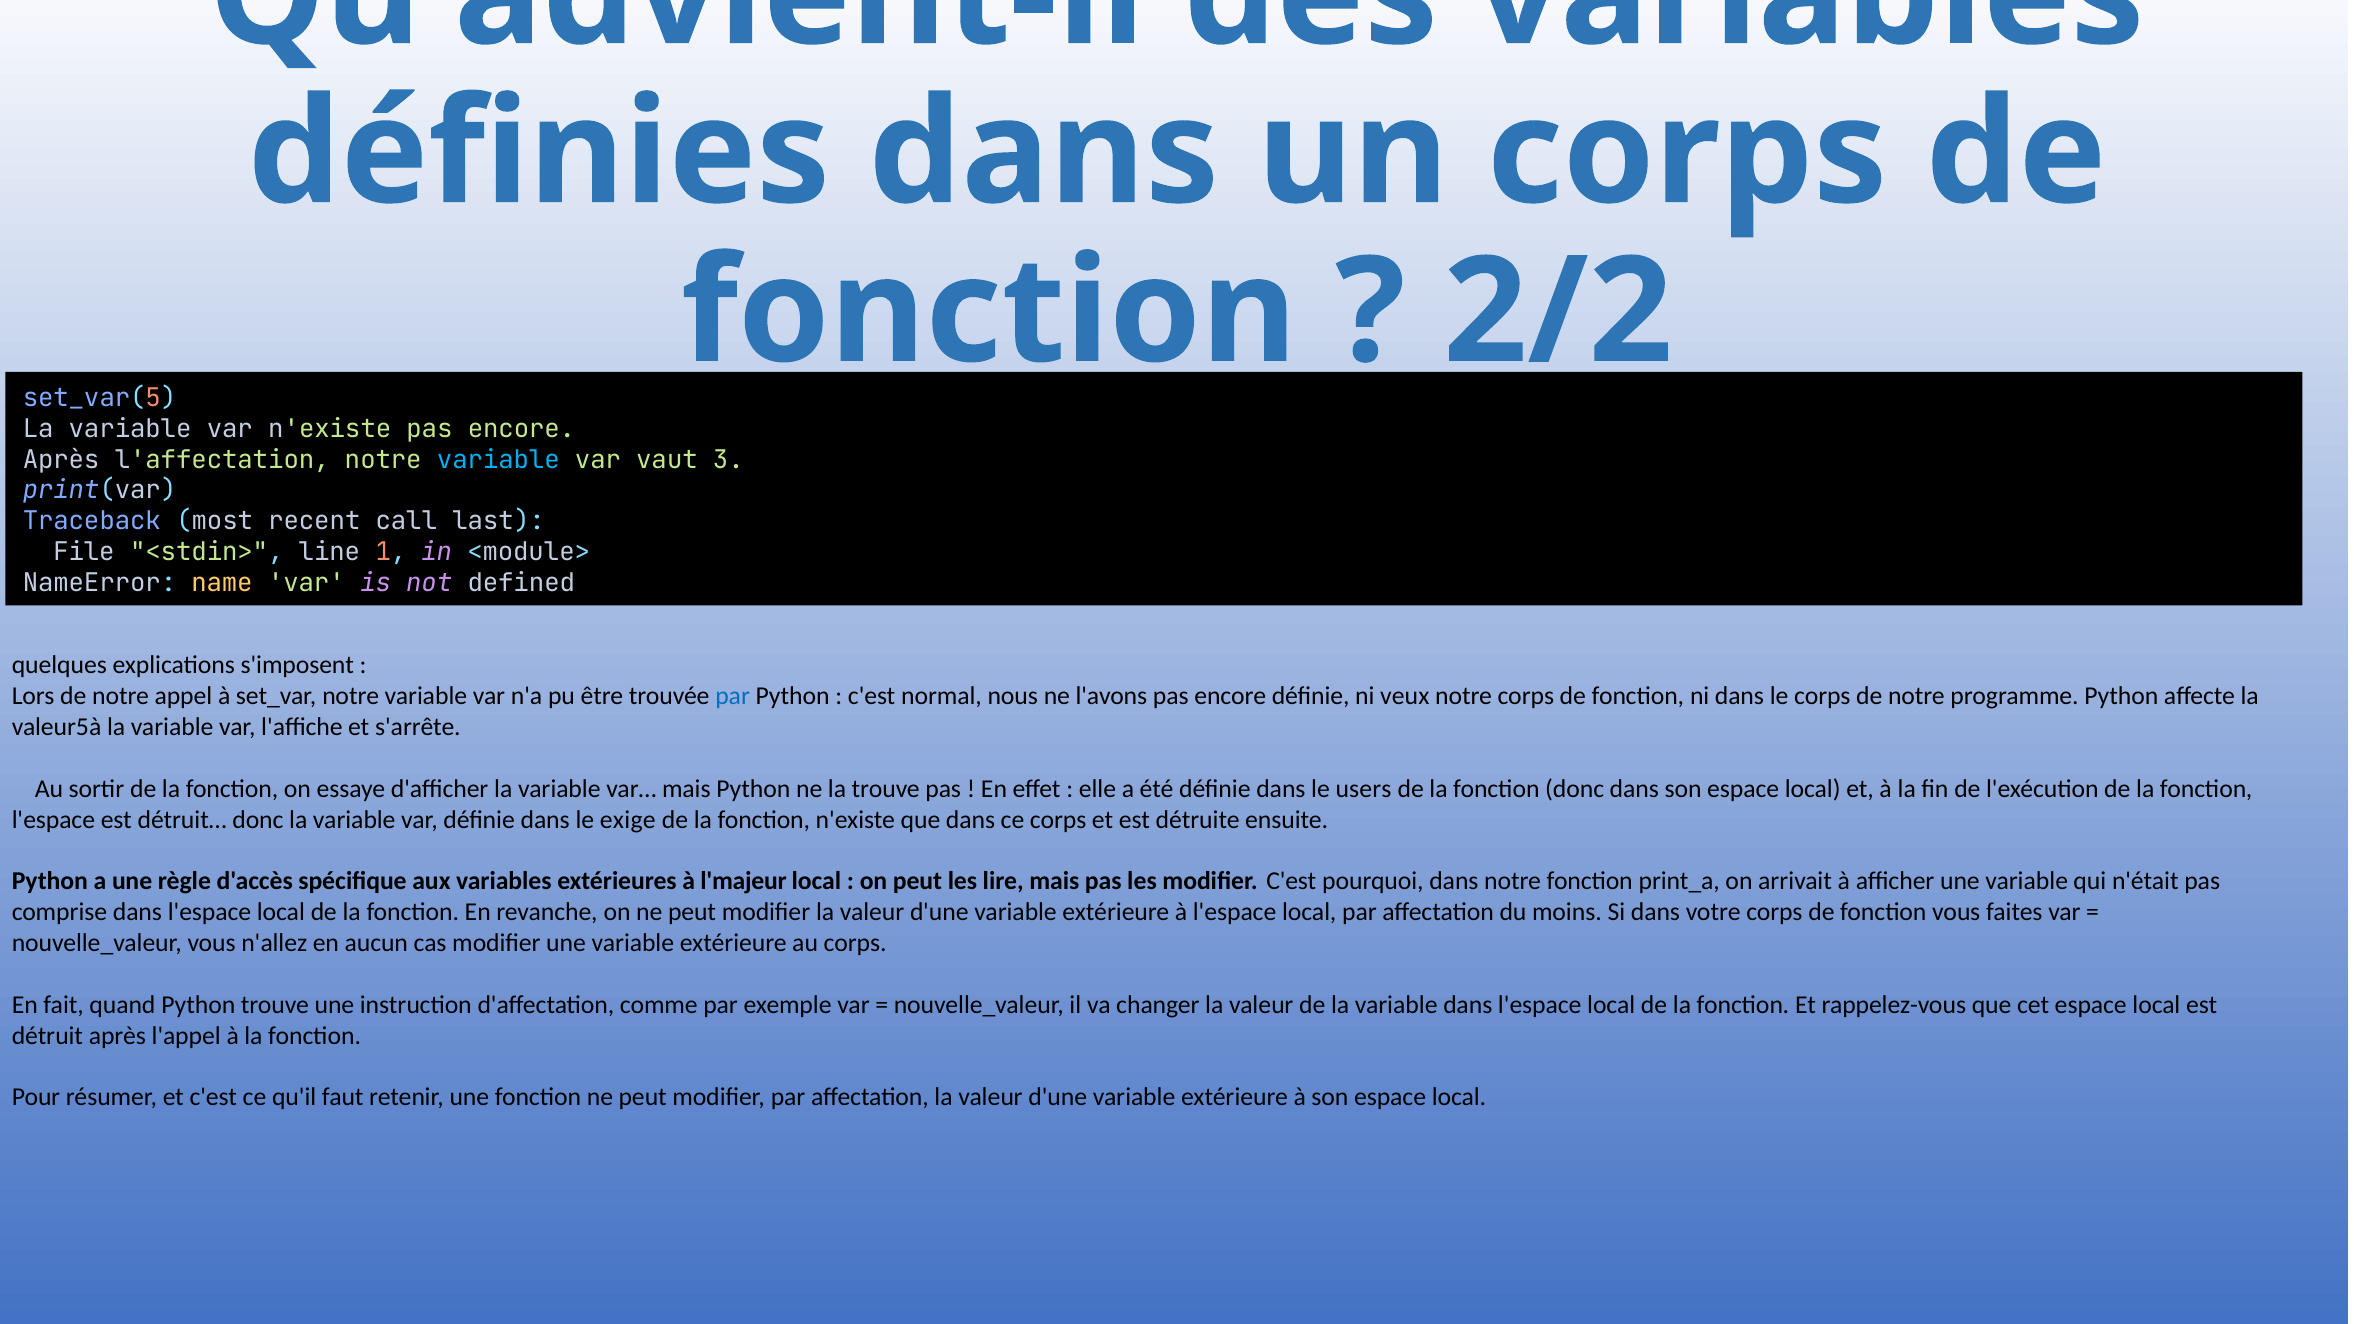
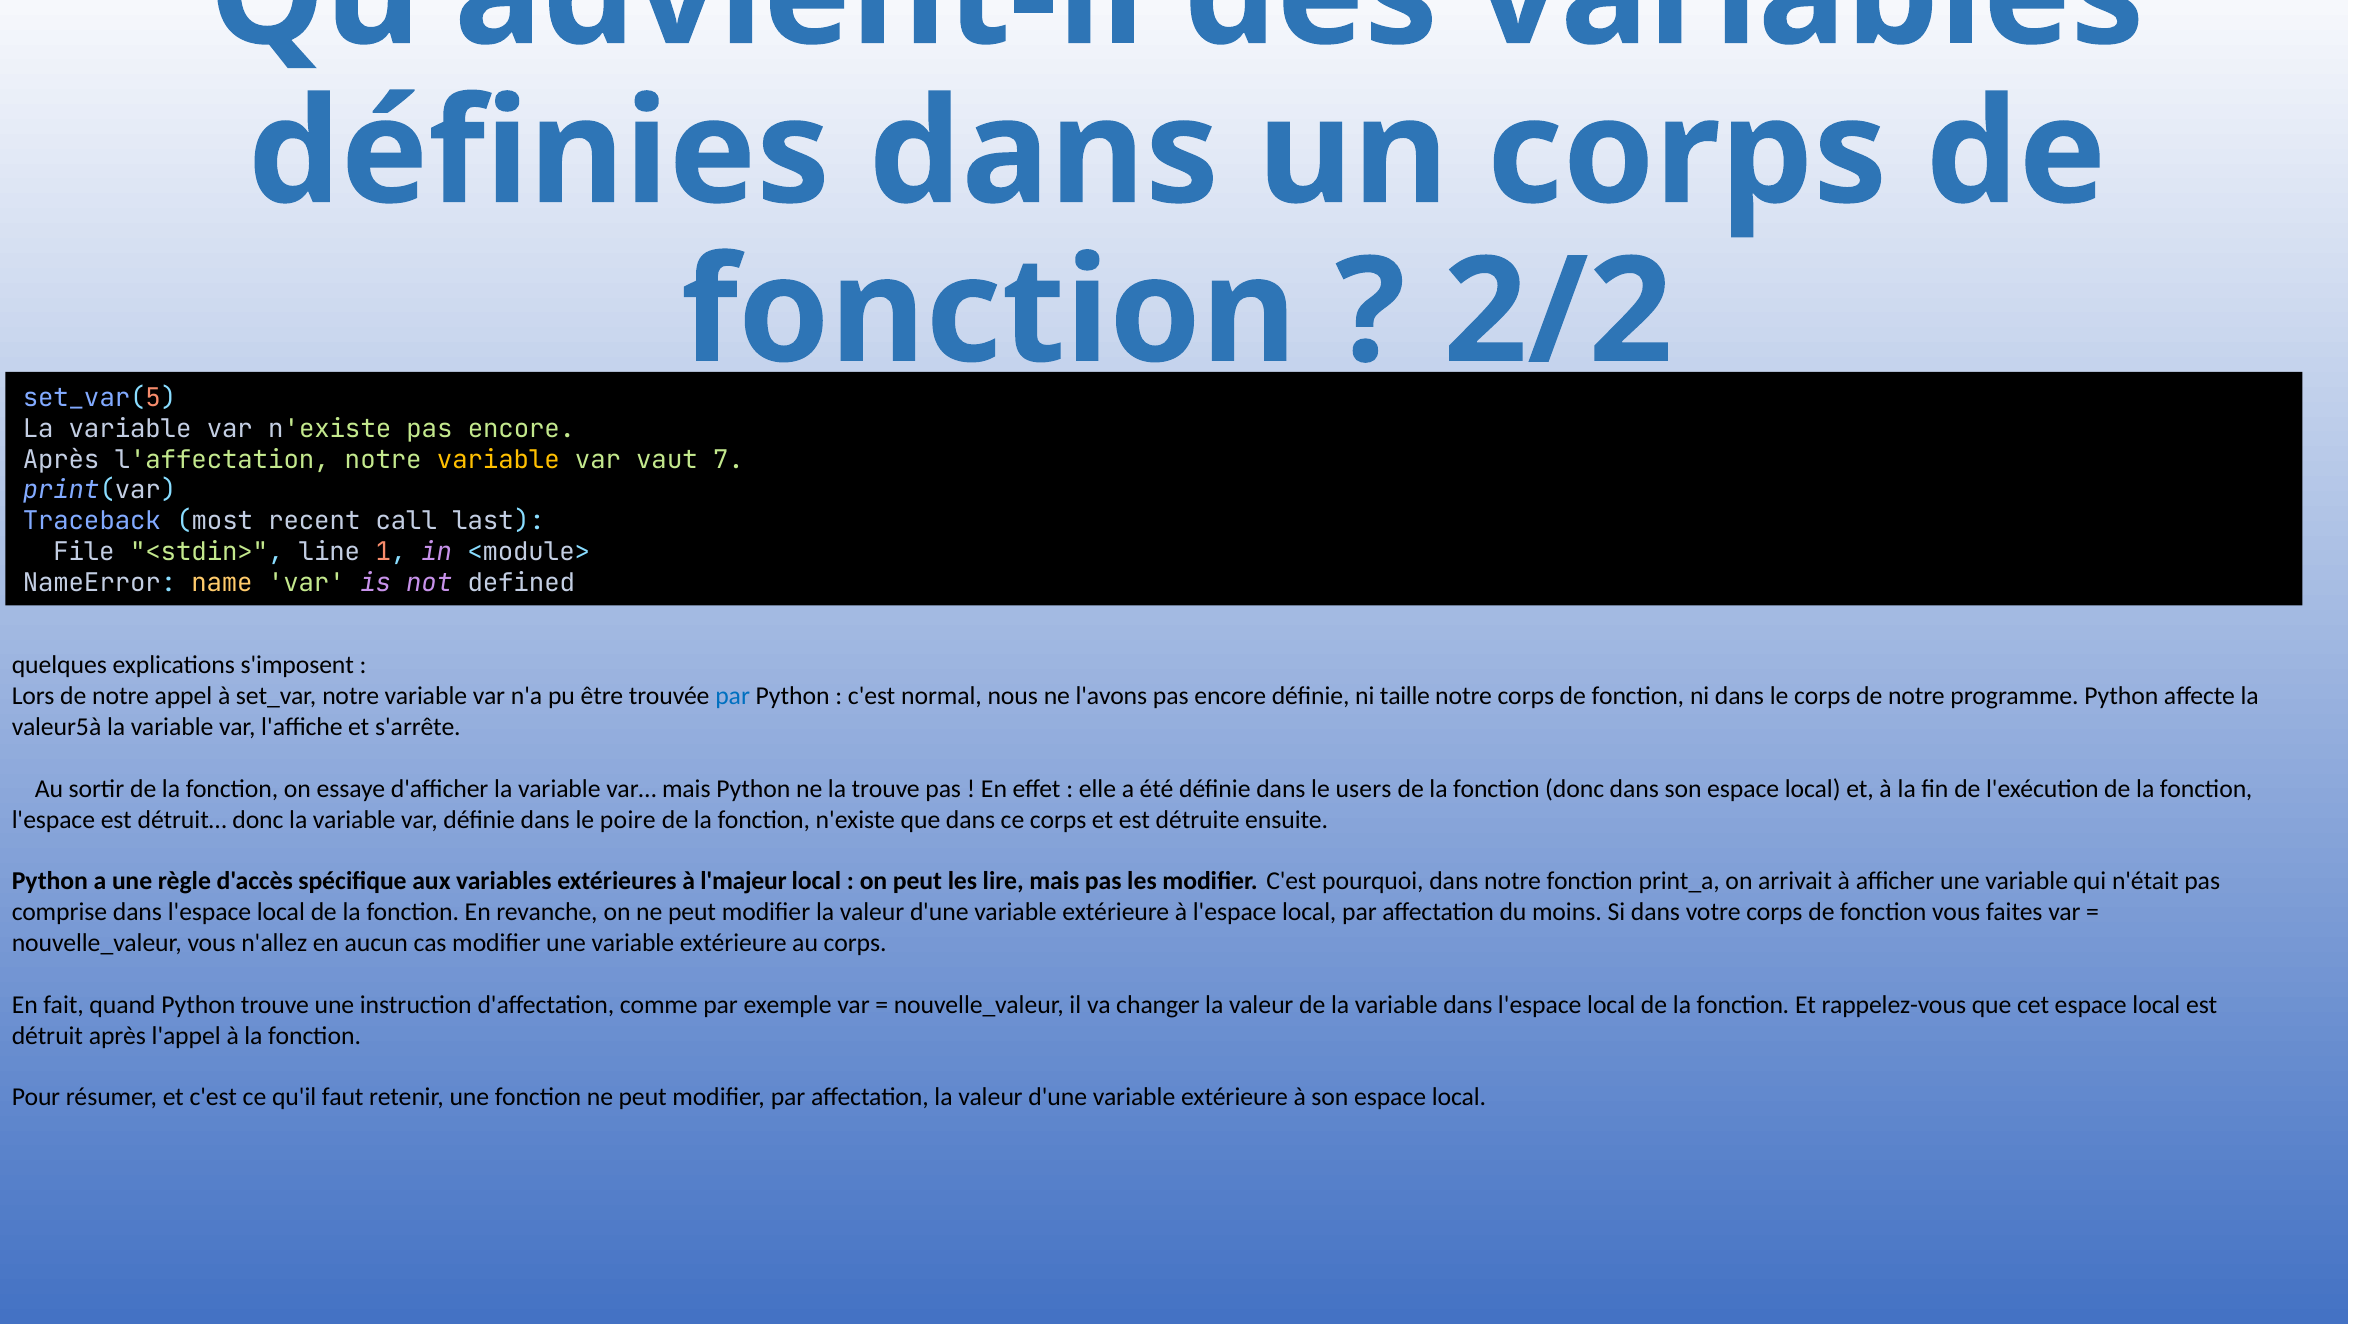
variable at (498, 460) colour: light blue -> yellow
3: 3 -> 7
veux: veux -> taille
exige: exige -> poire
